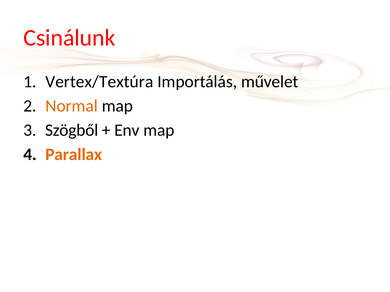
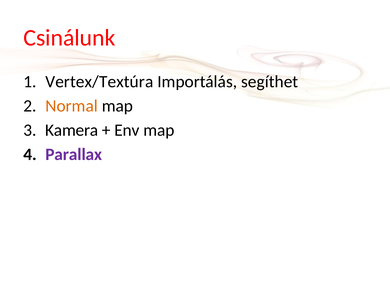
művelet: művelet -> segíthet
Szögből: Szögből -> Kamera
Parallax colour: orange -> purple
